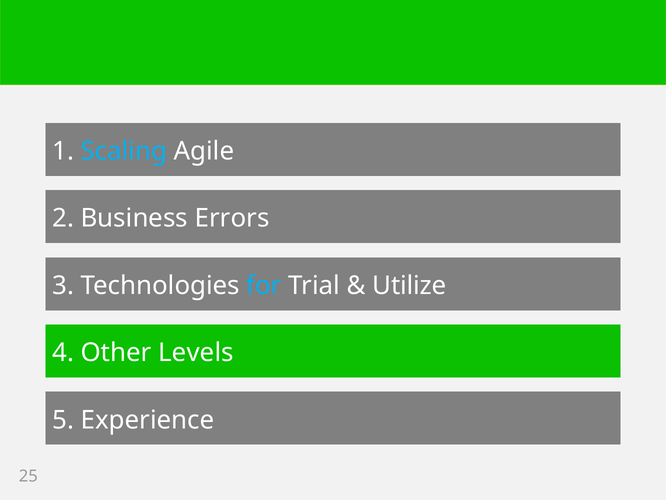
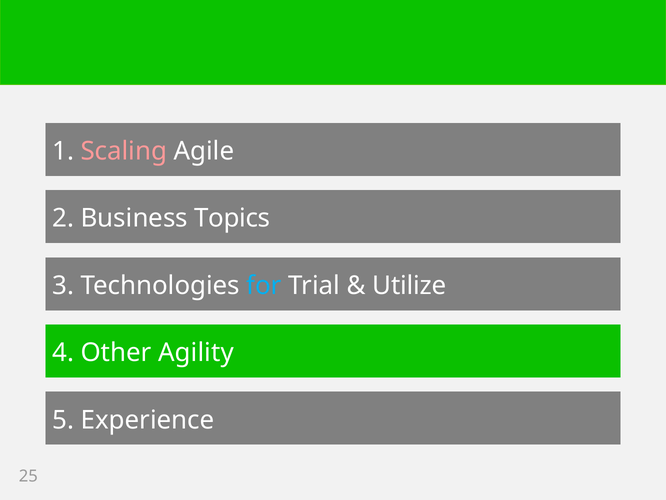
Scaling colour: light blue -> pink
Errors: Errors -> Topics
Levels: Levels -> Agility
